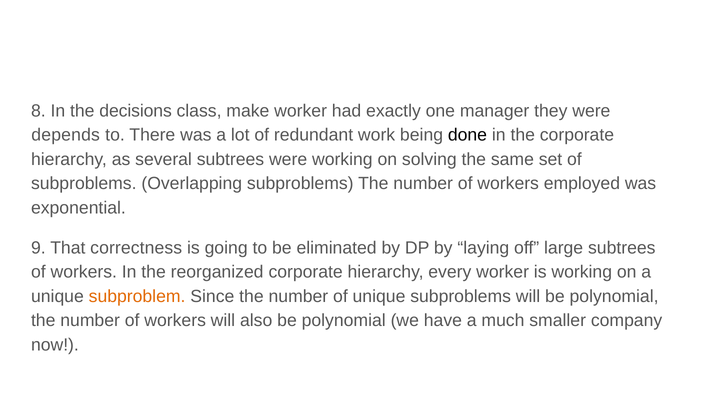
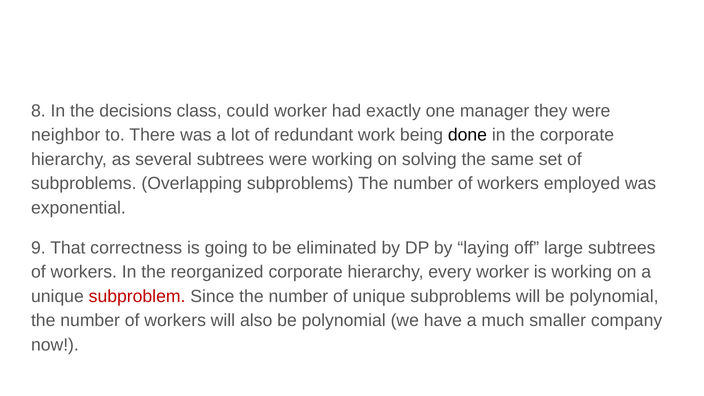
make: make -> could
depends: depends -> neighbor
subproblem colour: orange -> red
